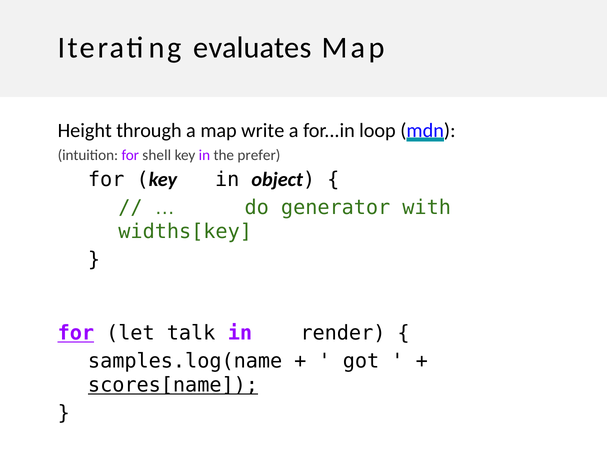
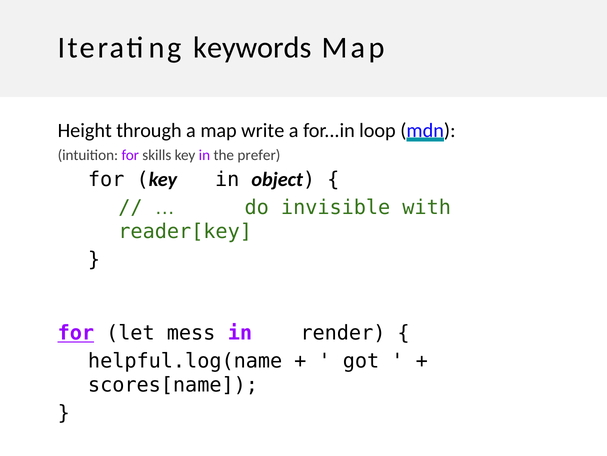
evaluates: evaluates -> keywords
shell: shell -> skills
generator: generator -> invisible
widths[key: widths[key -> reader[key
talk: talk -> mess
samples.log(name: samples.log(name -> helpful.log(name
scores[name underline: present -> none
